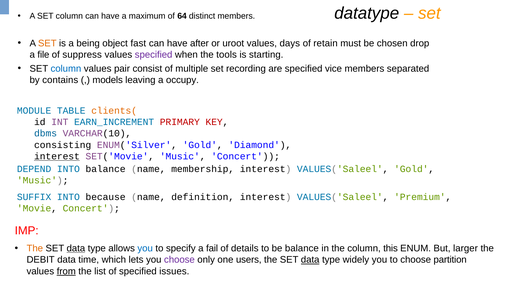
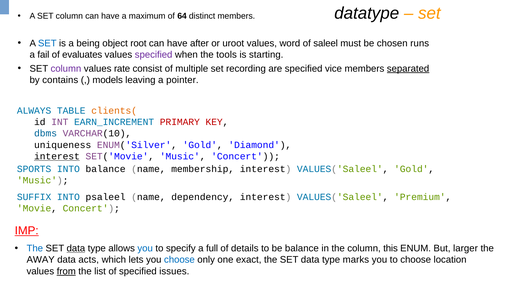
SET at (47, 43) colour: orange -> blue
fast: fast -> root
days: days -> word
retain: retain -> saleel
drop: drop -> runs
file: file -> fail
suppress: suppress -> evaluates
column at (66, 69) colour: blue -> purple
pair: pair -> rate
separated underline: none -> present
occupy: occupy -> pointer
MODULE: MODULE -> ALWAYS
consisting: consisting -> uniqueness
DEPEND: DEPEND -> SPORTS
because: because -> psaleel
definition: definition -> dependency
IMP underline: none -> present
The at (35, 248) colour: orange -> blue
fail: fail -> full
DEBIT: DEBIT -> AWAY
time: time -> acts
choose at (179, 260) colour: purple -> blue
users: users -> exact
data at (310, 260) underline: present -> none
widely: widely -> marks
partition: partition -> location
